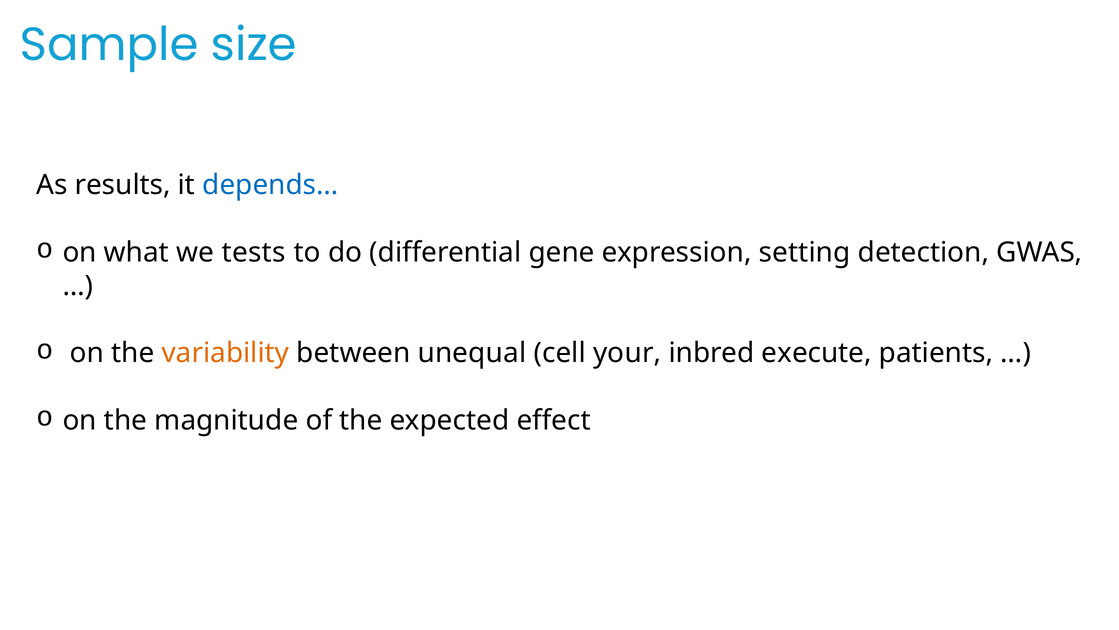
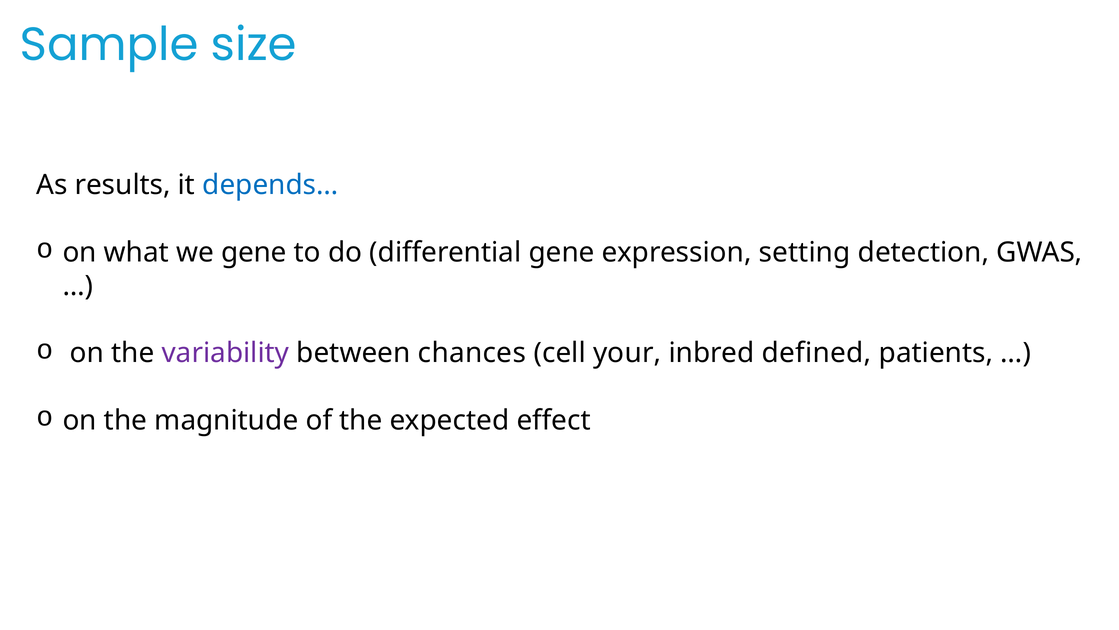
we tests: tests -> gene
variability colour: orange -> purple
unequal: unequal -> chances
execute: execute -> defined
